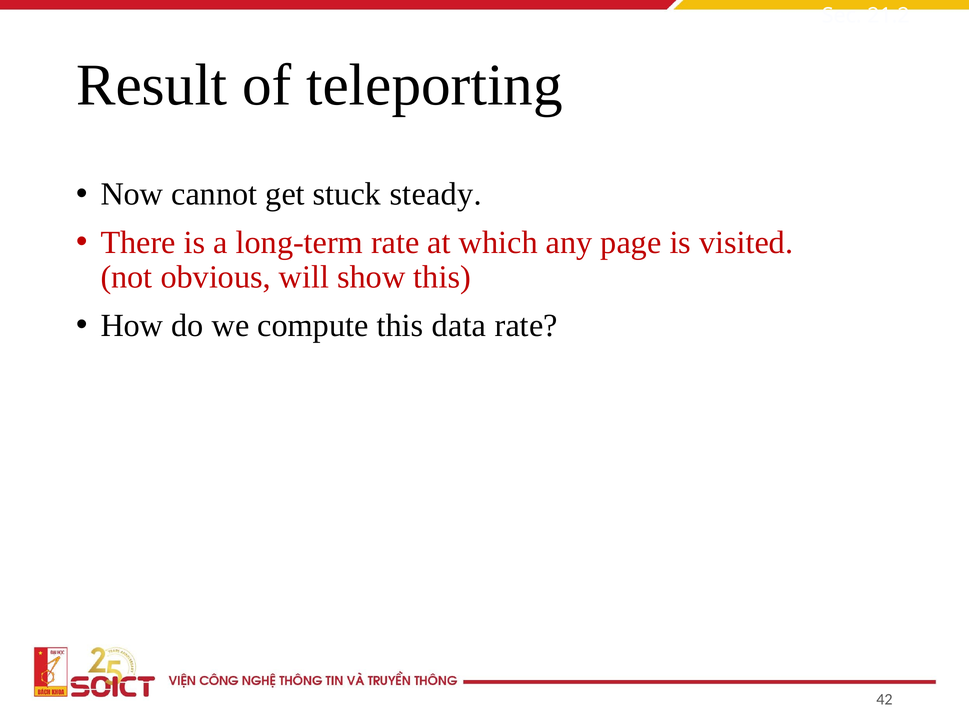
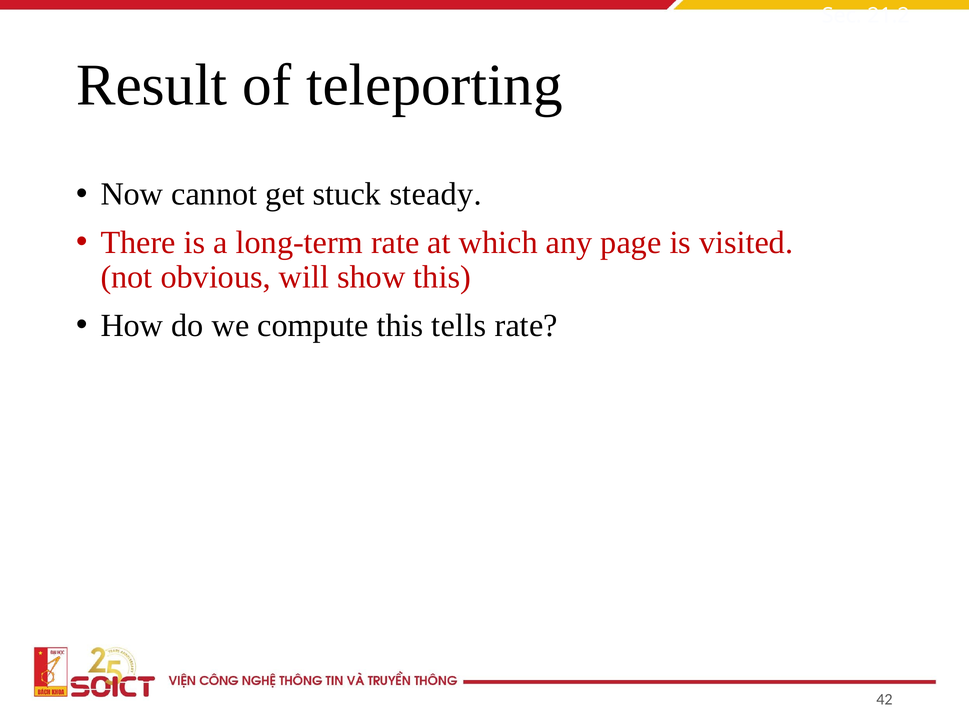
data: data -> tells
